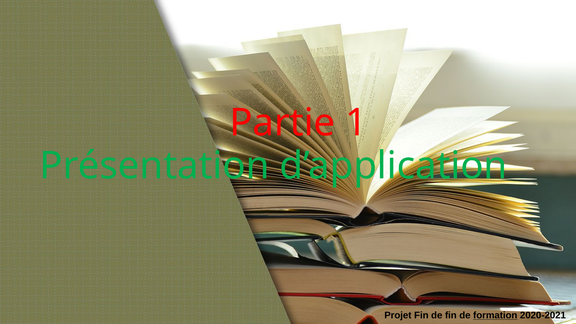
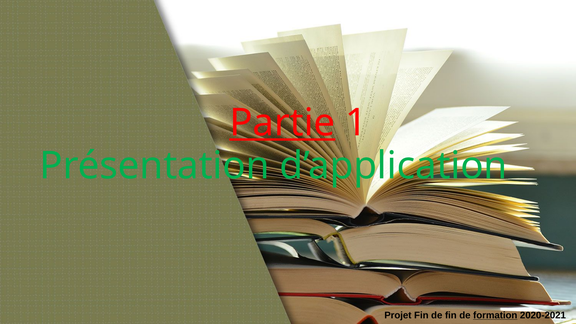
Partie underline: none -> present
